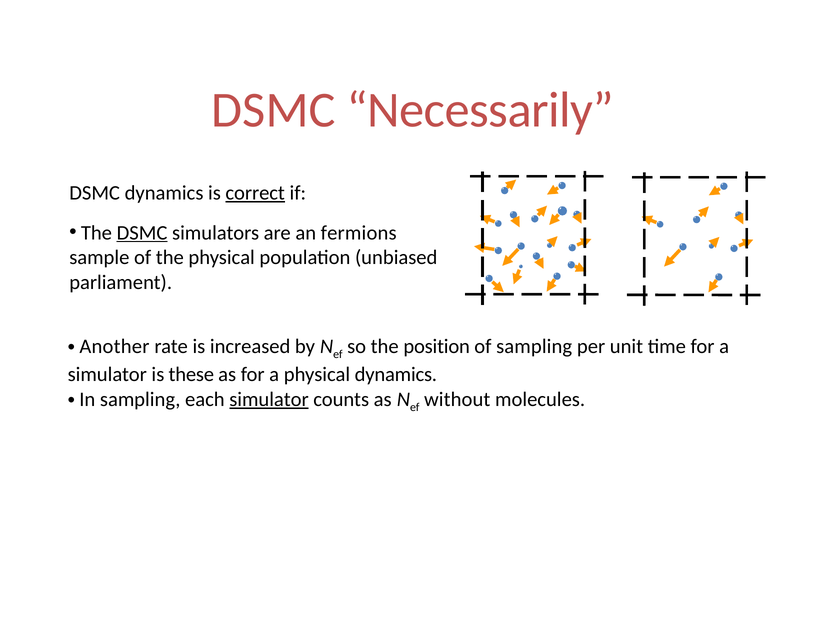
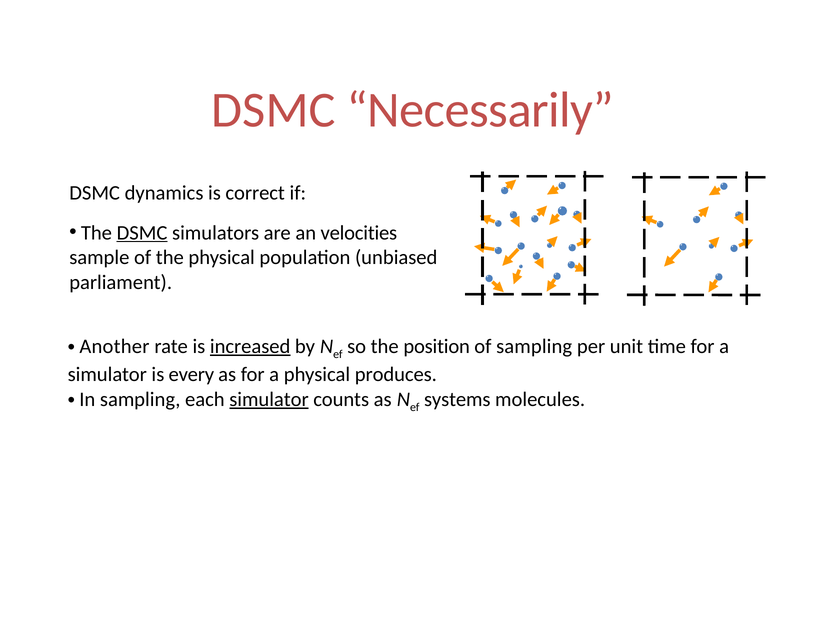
correct underline: present -> none
fermions: fermions -> velocities
increased underline: none -> present
these: these -> every
physical dynamics: dynamics -> produces
without: without -> systems
